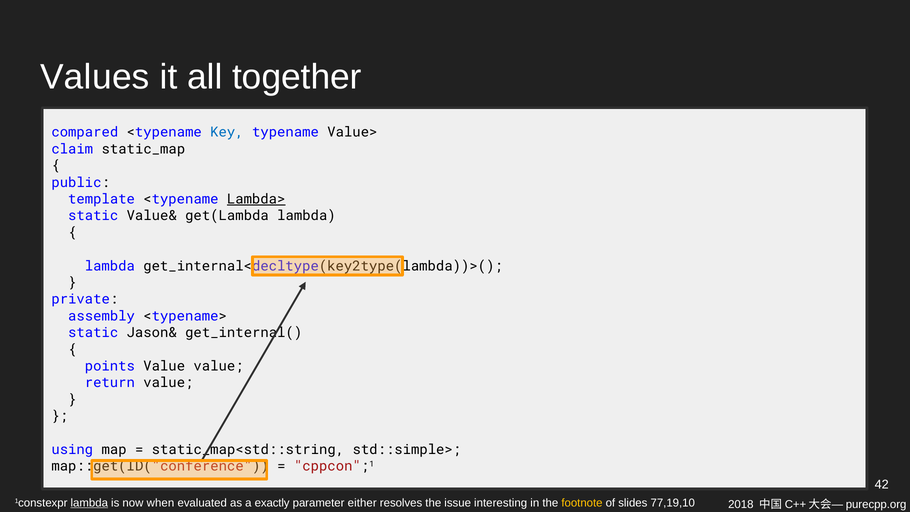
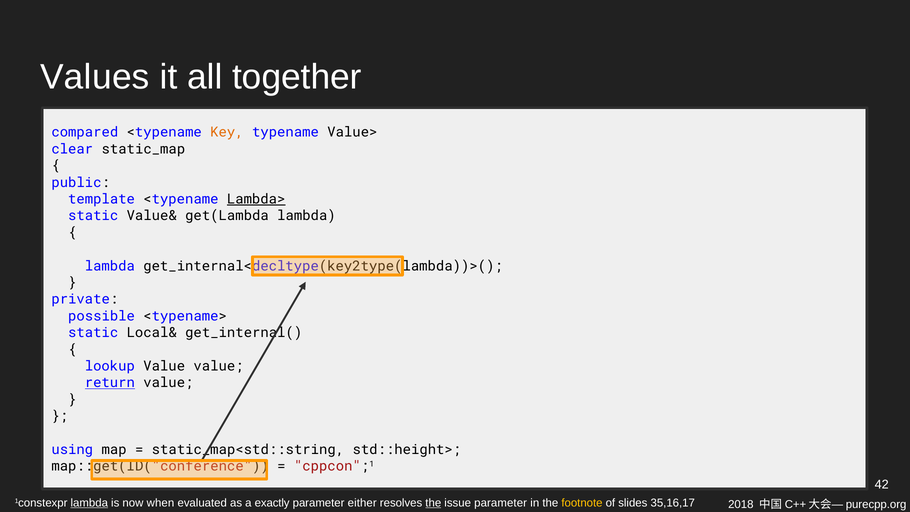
Key colour: blue -> orange
claim: claim -> clear
assembly: assembly -> possible
Jason&: Jason& -> Local&
points: points -> lookup
return underline: none -> present
std::simple>: std::simple> -> std::height>
the at (433, 503) underline: none -> present
issue interesting: interesting -> parameter
77,19,10: 77,19,10 -> 35,16,17
